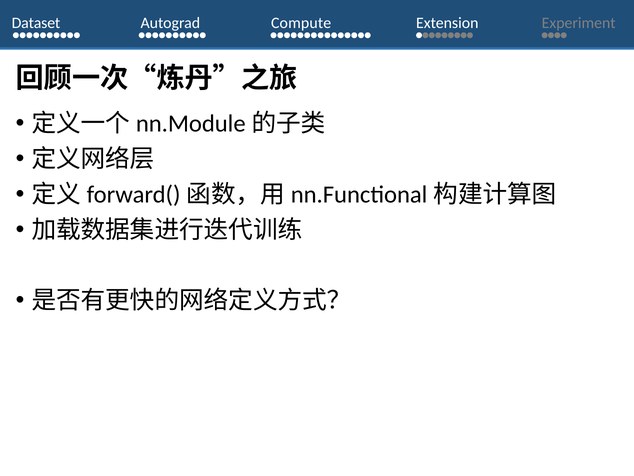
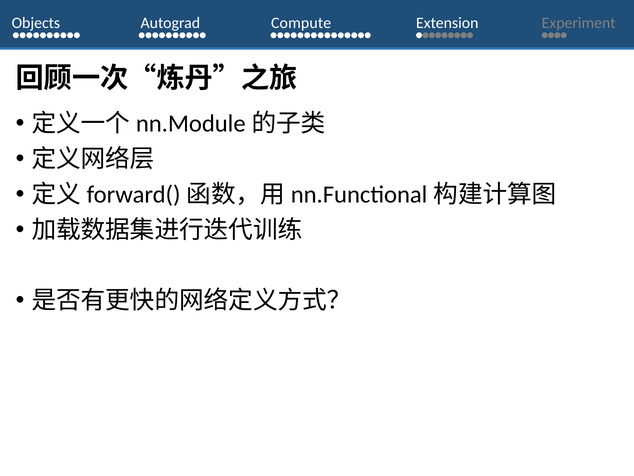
Dataset: Dataset -> Objects
